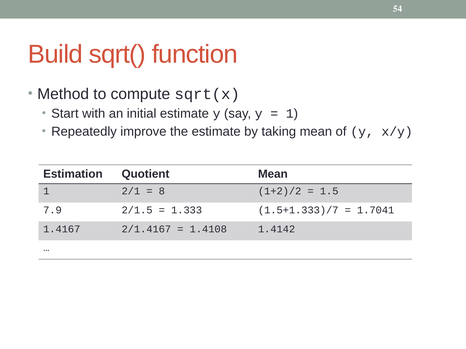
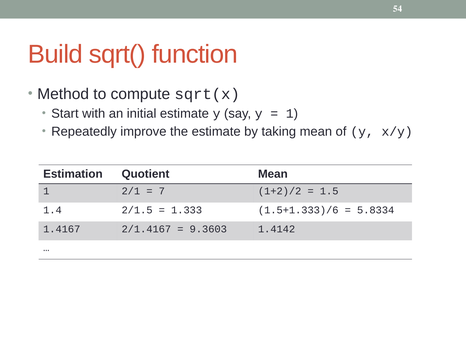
8: 8 -> 7
7.9: 7.9 -> 1.4
1.5+1.333)/7: 1.5+1.333)/7 -> 1.5+1.333)/6
1.7041: 1.7041 -> 5.8334
1.4108: 1.4108 -> 9.3603
